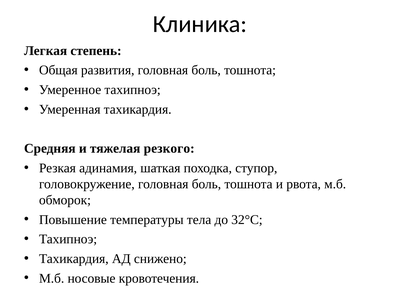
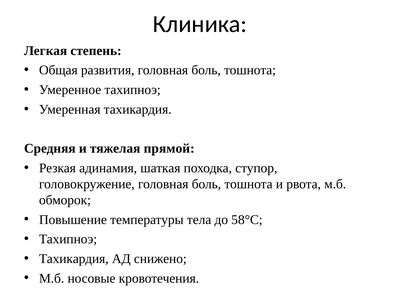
резкого: резкого -> прямой
32°С: 32°С -> 58°С
